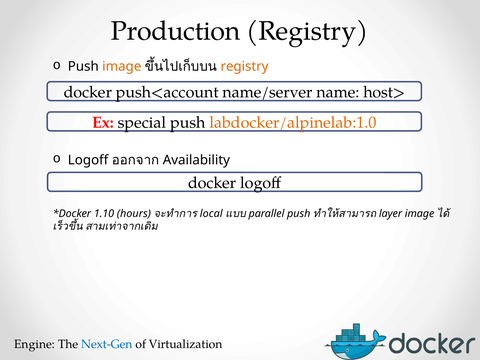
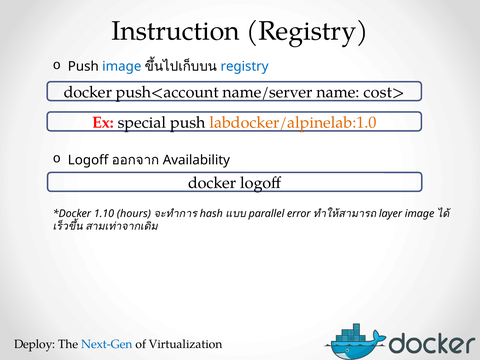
Production: Production -> Instruction
image at (122, 67) colour: orange -> blue
registry at (245, 67) colour: orange -> blue
host>: host> -> cost>
local: local -> hash
parallel push: push -> error
Engine: Engine -> Deploy
